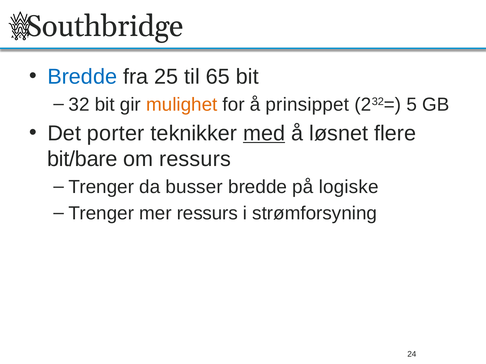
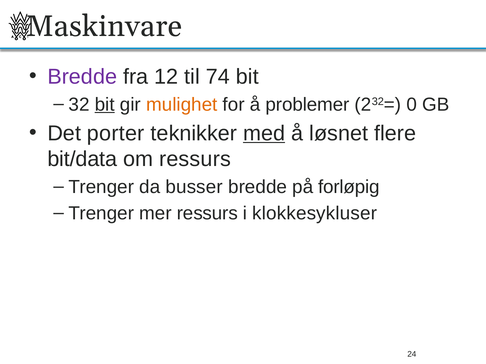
Southbridge: Southbridge -> Maskinvare
Bredde at (82, 77) colour: blue -> purple
25: 25 -> 12
65: 65 -> 74
bit at (105, 105) underline: none -> present
prinsippet: prinsippet -> problemer
5: 5 -> 0
bit/bare: bit/bare -> bit/data
logiske: logiske -> forløpig
strømforsyning: strømforsyning -> klokkesykluser
